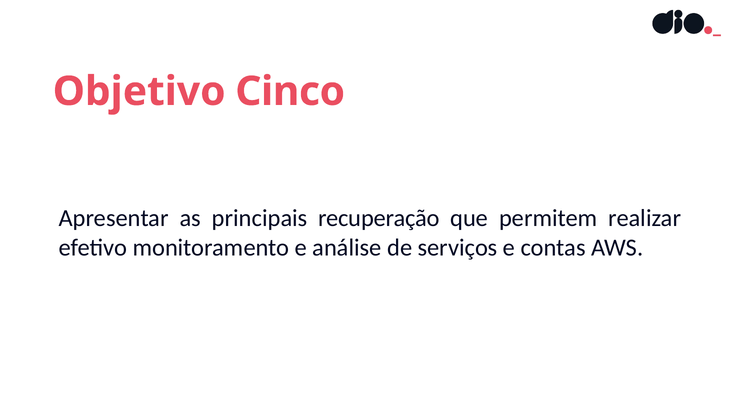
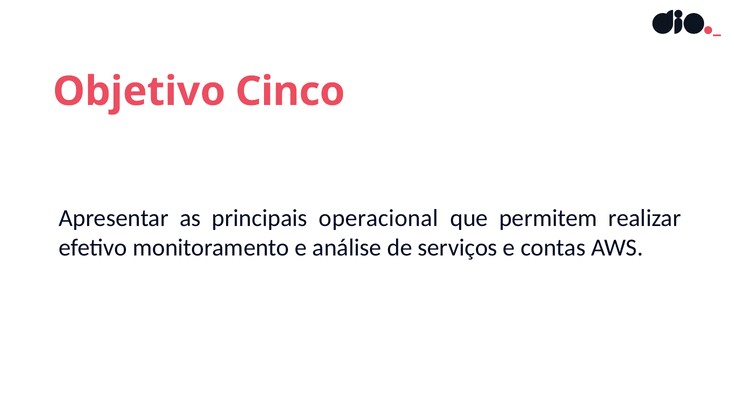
recuperação: recuperação -> operacional
